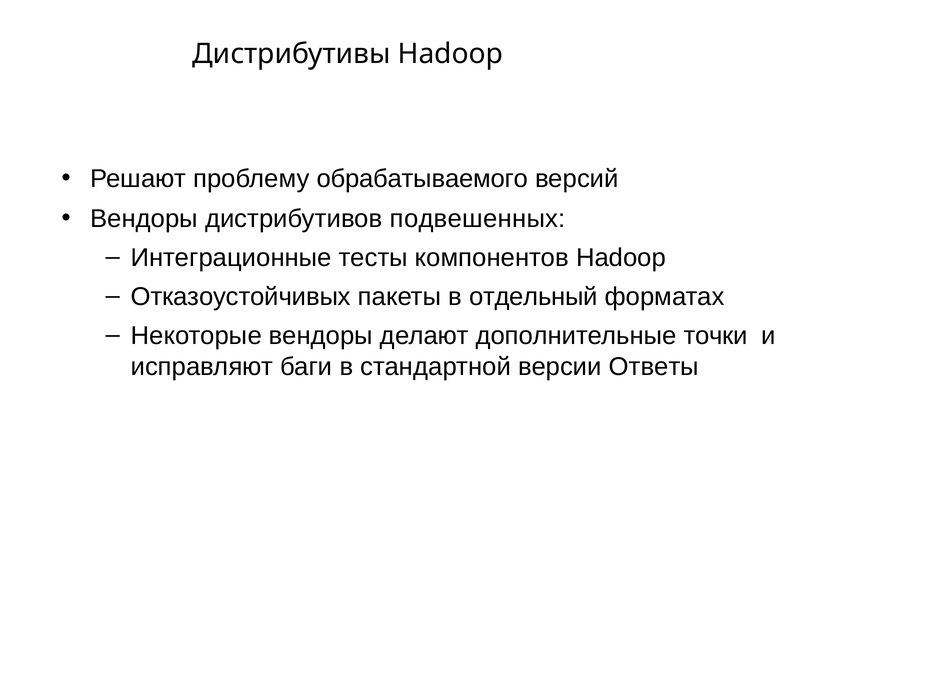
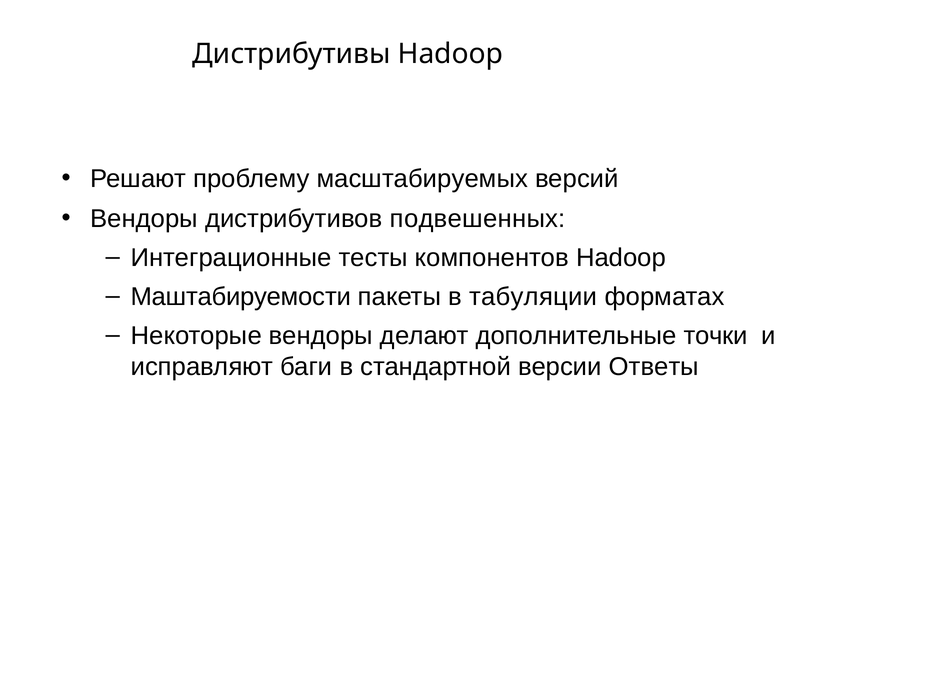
обрабатываемого: обрабатываемого -> масштабируемых
Отказоустойчивых: Отказоустойчивых -> Маштабируемости
отдельный: отдельный -> табуляции
